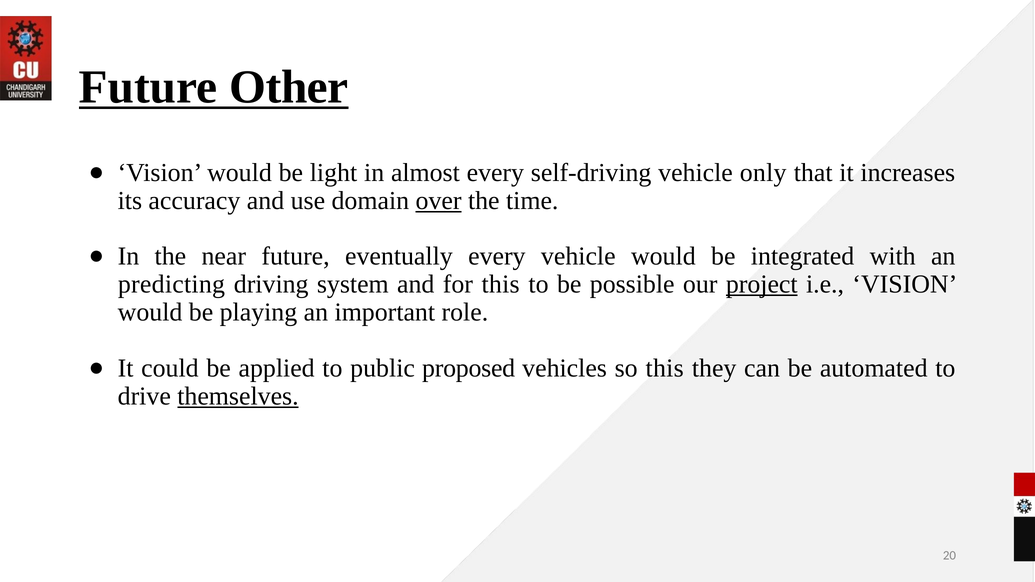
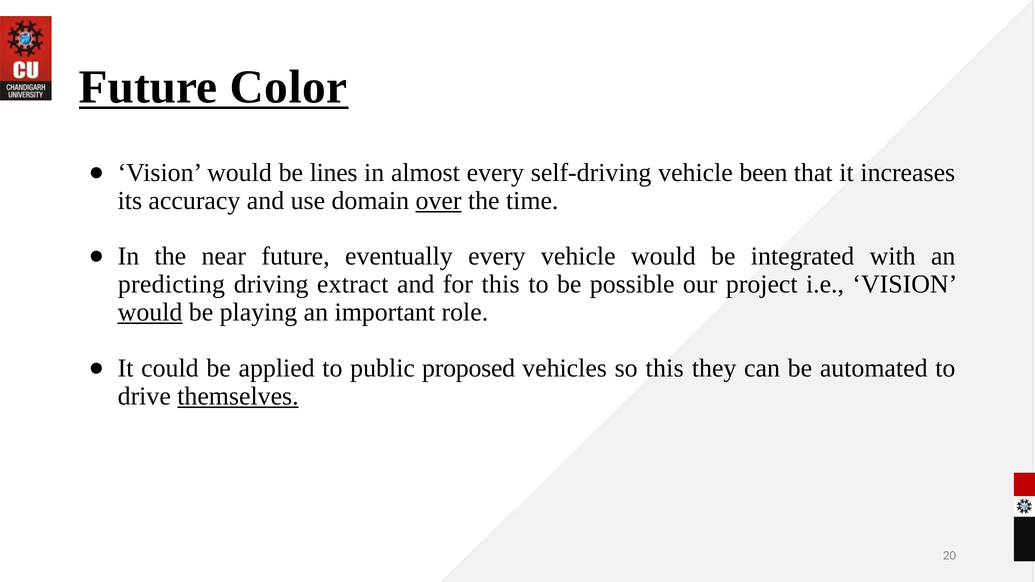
Other: Other -> Color
light: light -> lines
only: only -> been
system: system -> extract
project underline: present -> none
would at (150, 312) underline: none -> present
